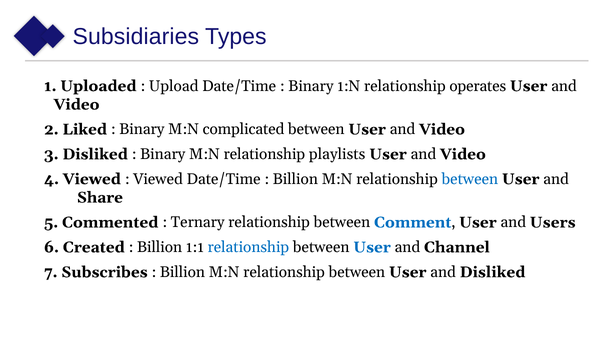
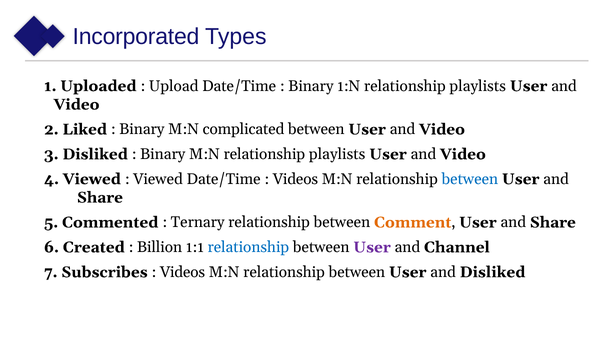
Subsidiaries: Subsidiaries -> Incorporated
1:N relationship operates: operates -> playlists
Billion at (295, 179): Billion -> Videos
Comment colour: blue -> orange
Users at (553, 222): Users -> Share
User at (372, 247) colour: blue -> purple
Billion at (182, 272): Billion -> Videos
